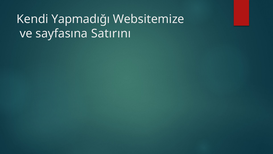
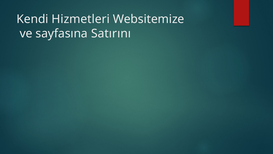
Yapmadığı: Yapmadığı -> Hizmetleri
